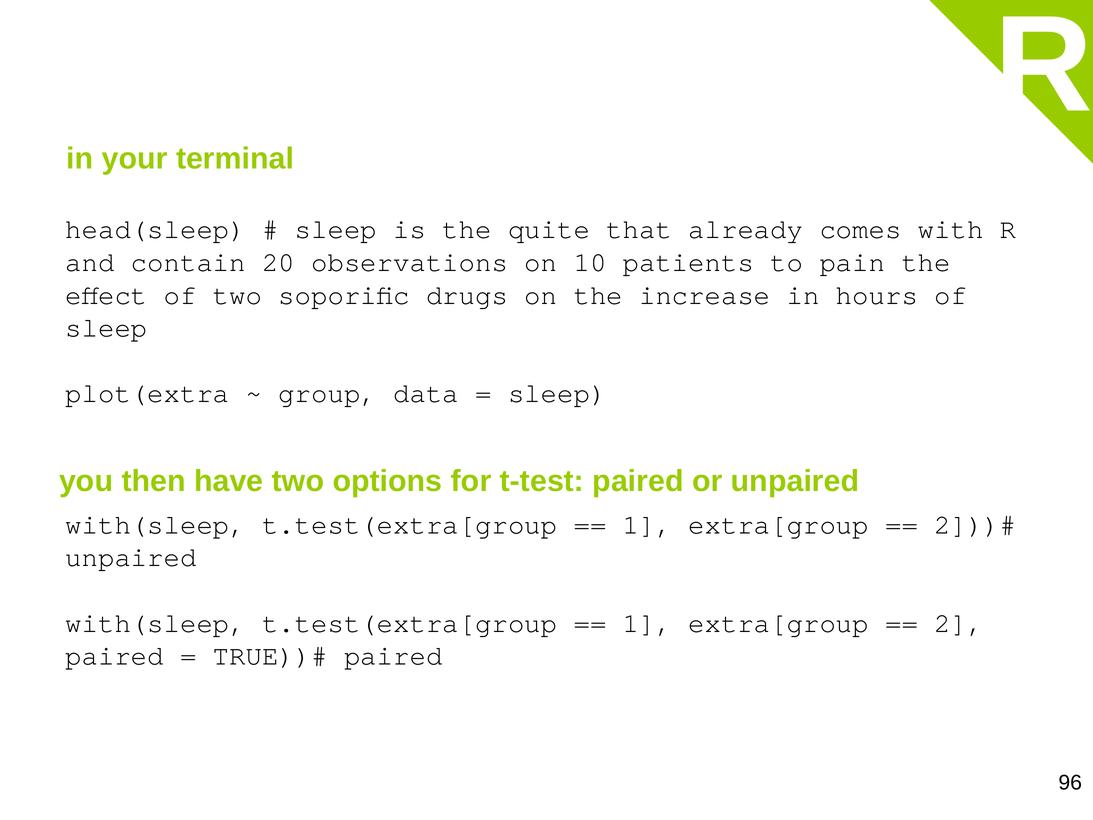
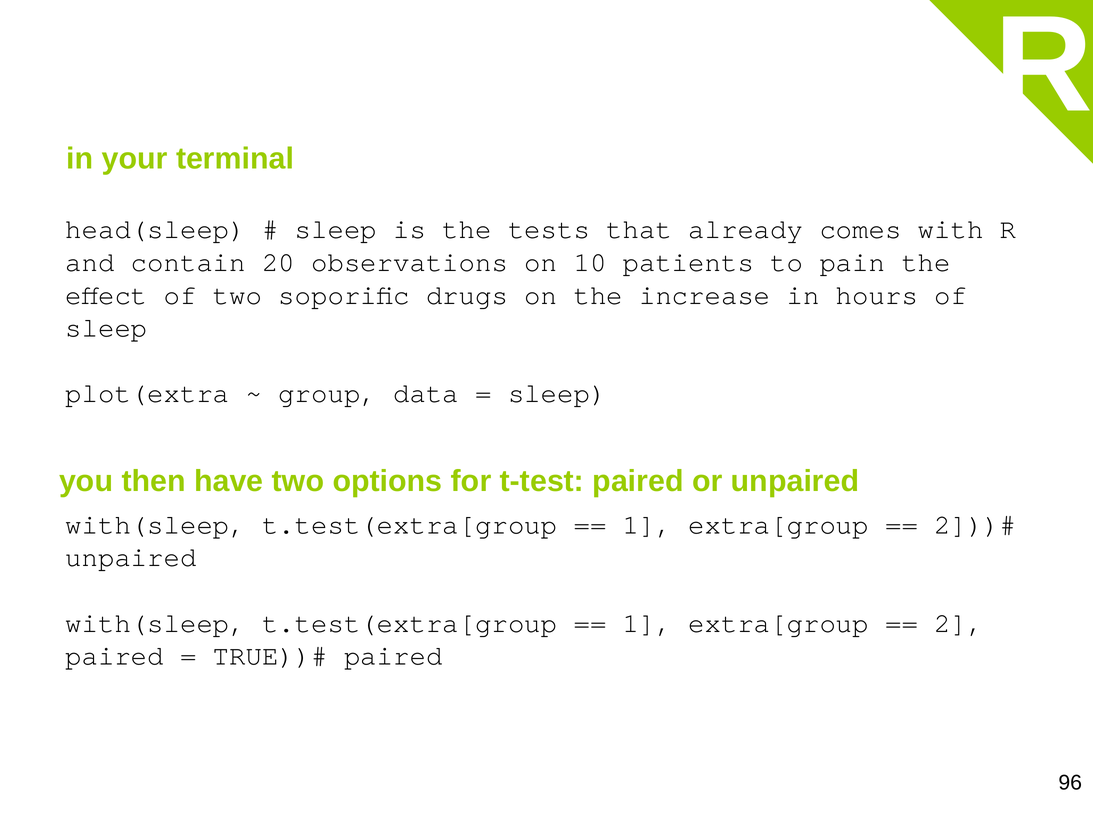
quite: quite -> tests
